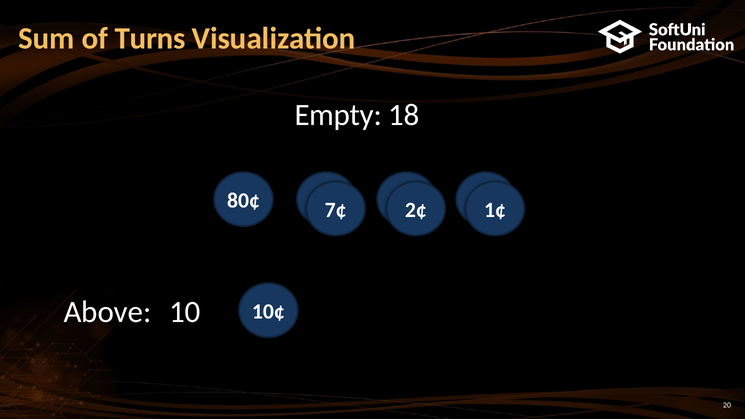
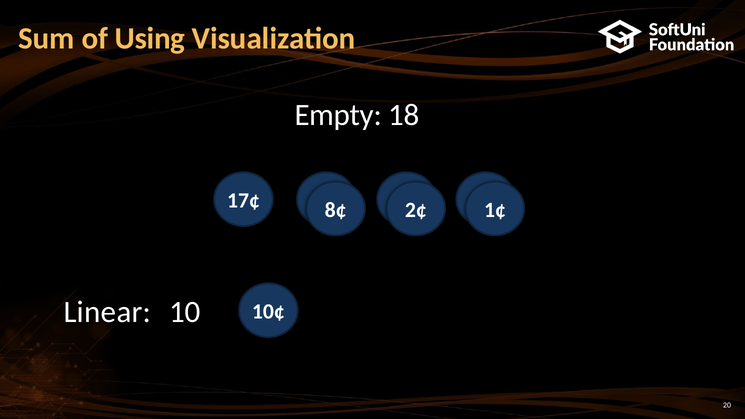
Turns: Turns -> Using
80¢: 80¢ -> 17¢
7¢: 7¢ -> 8¢
Above: Above -> Linear
